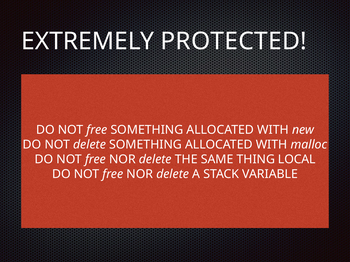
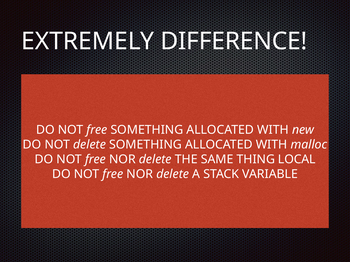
PROTECTED: PROTECTED -> DIFFERENCE
